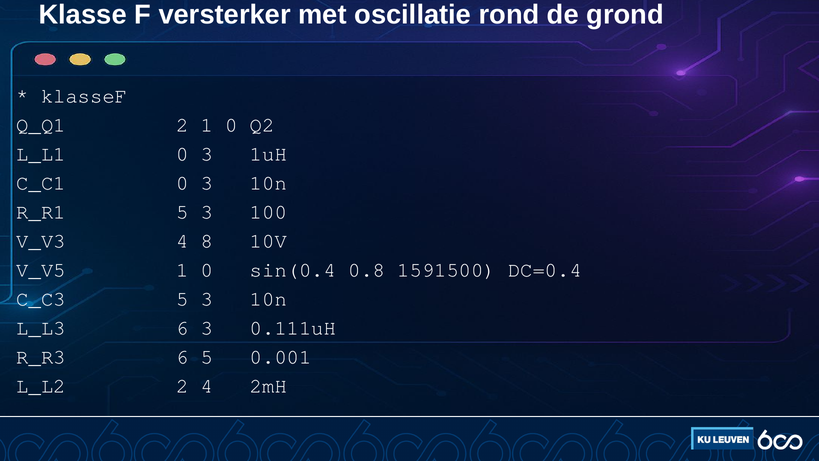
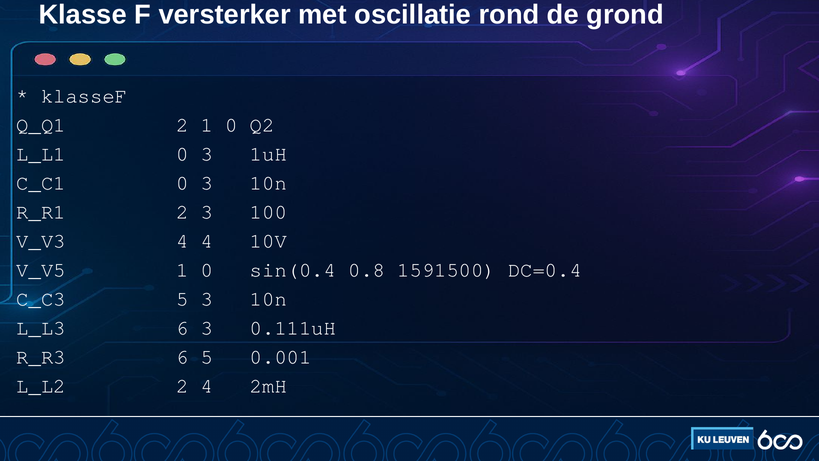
R_R1 5: 5 -> 2
4 8: 8 -> 4
